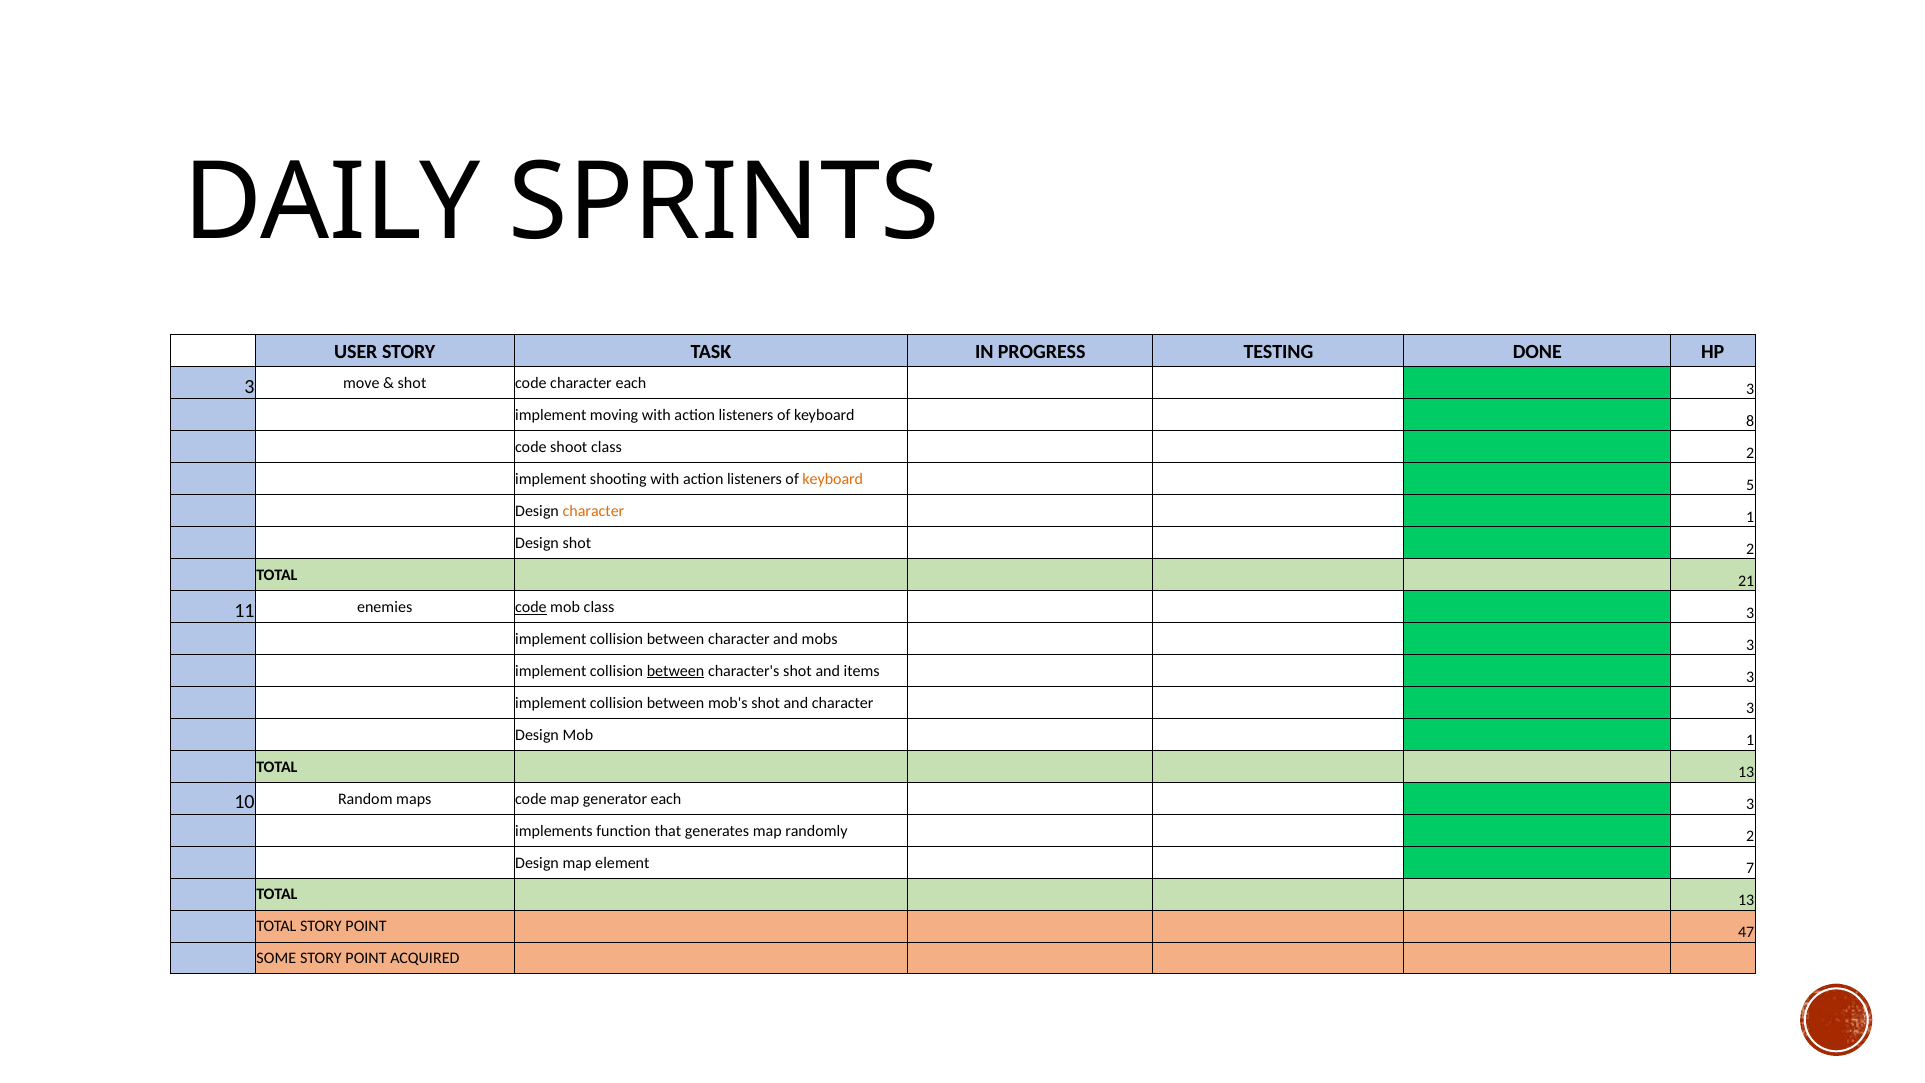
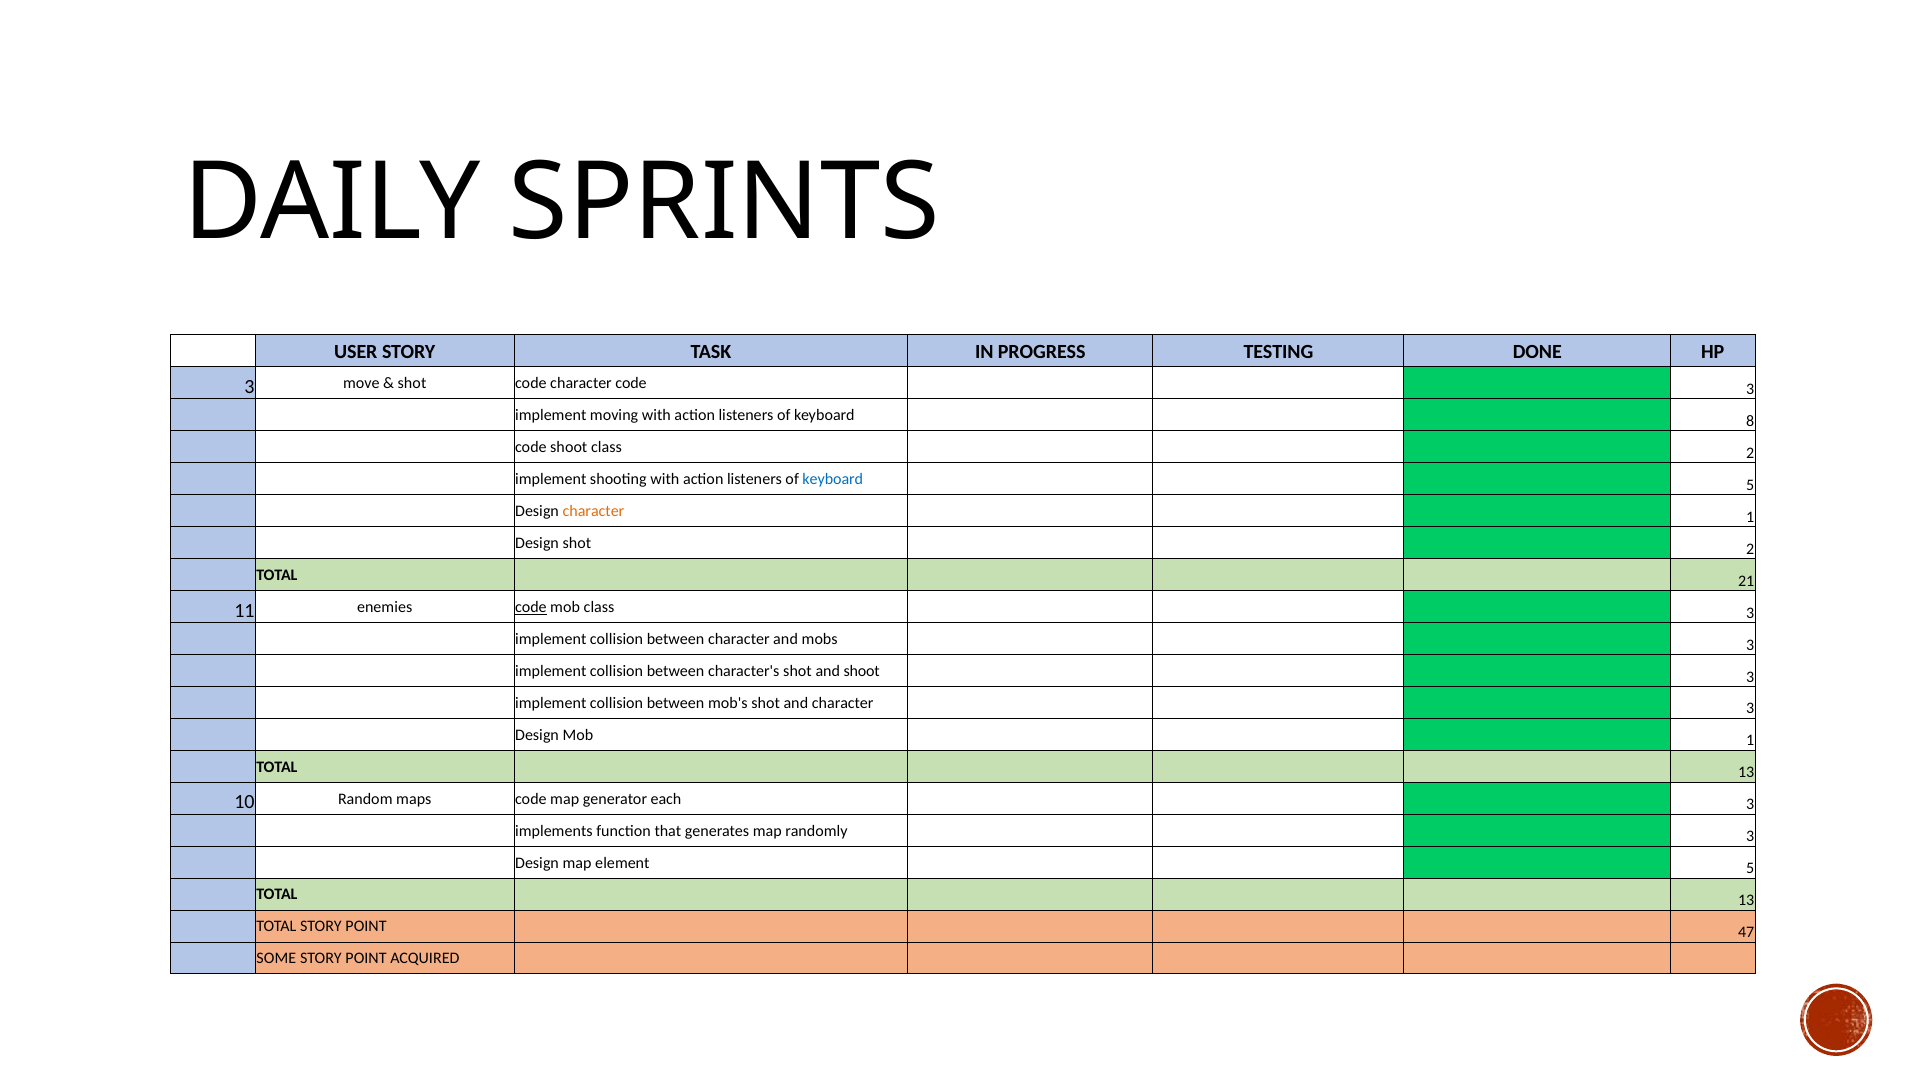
character each: each -> code
keyboard at (833, 479) colour: orange -> blue
between at (676, 671) underline: present -> none
and items: items -> shoot
randomly 2: 2 -> 3
element 7: 7 -> 5
